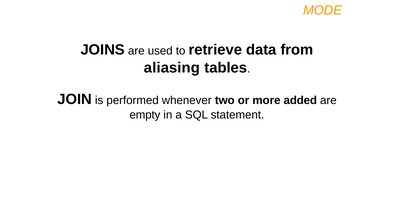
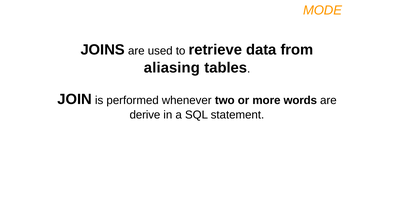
added: added -> words
empty: empty -> derive
